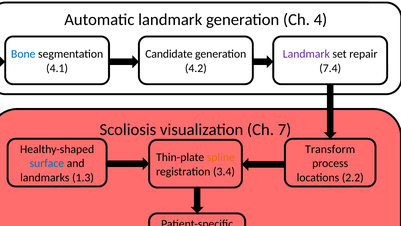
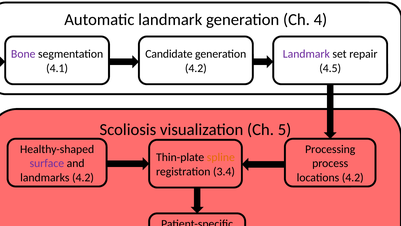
Bone colour: blue -> purple
7.4: 7.4 -> 4.5
7: 7 -> 5
Transform: Transform -> Processing
surface at (47, 163) colour: blue -> purple
landmarks 1.3: 1.3 -> 4.2
locations 2.2: 2.2 -> 4.2
